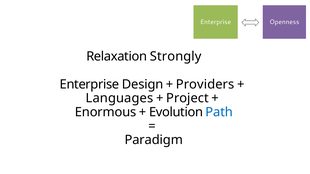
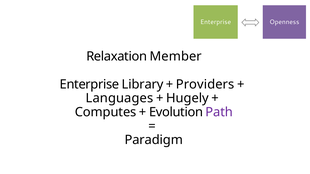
Strongly: Strongly -> Member
Design: Design -> Library
Project: Project -> Hugely
Enormous: Enormous -> Computes
Path colour: blue -> purple
